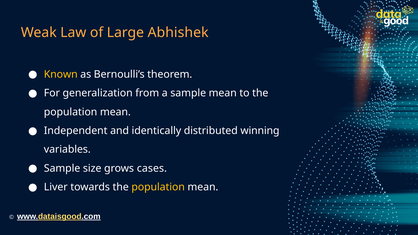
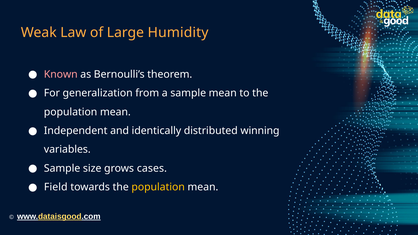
Abhishek: Abhishek -> Humidity
Known colour: yellow -> pink
Liver: Liver -> Field
